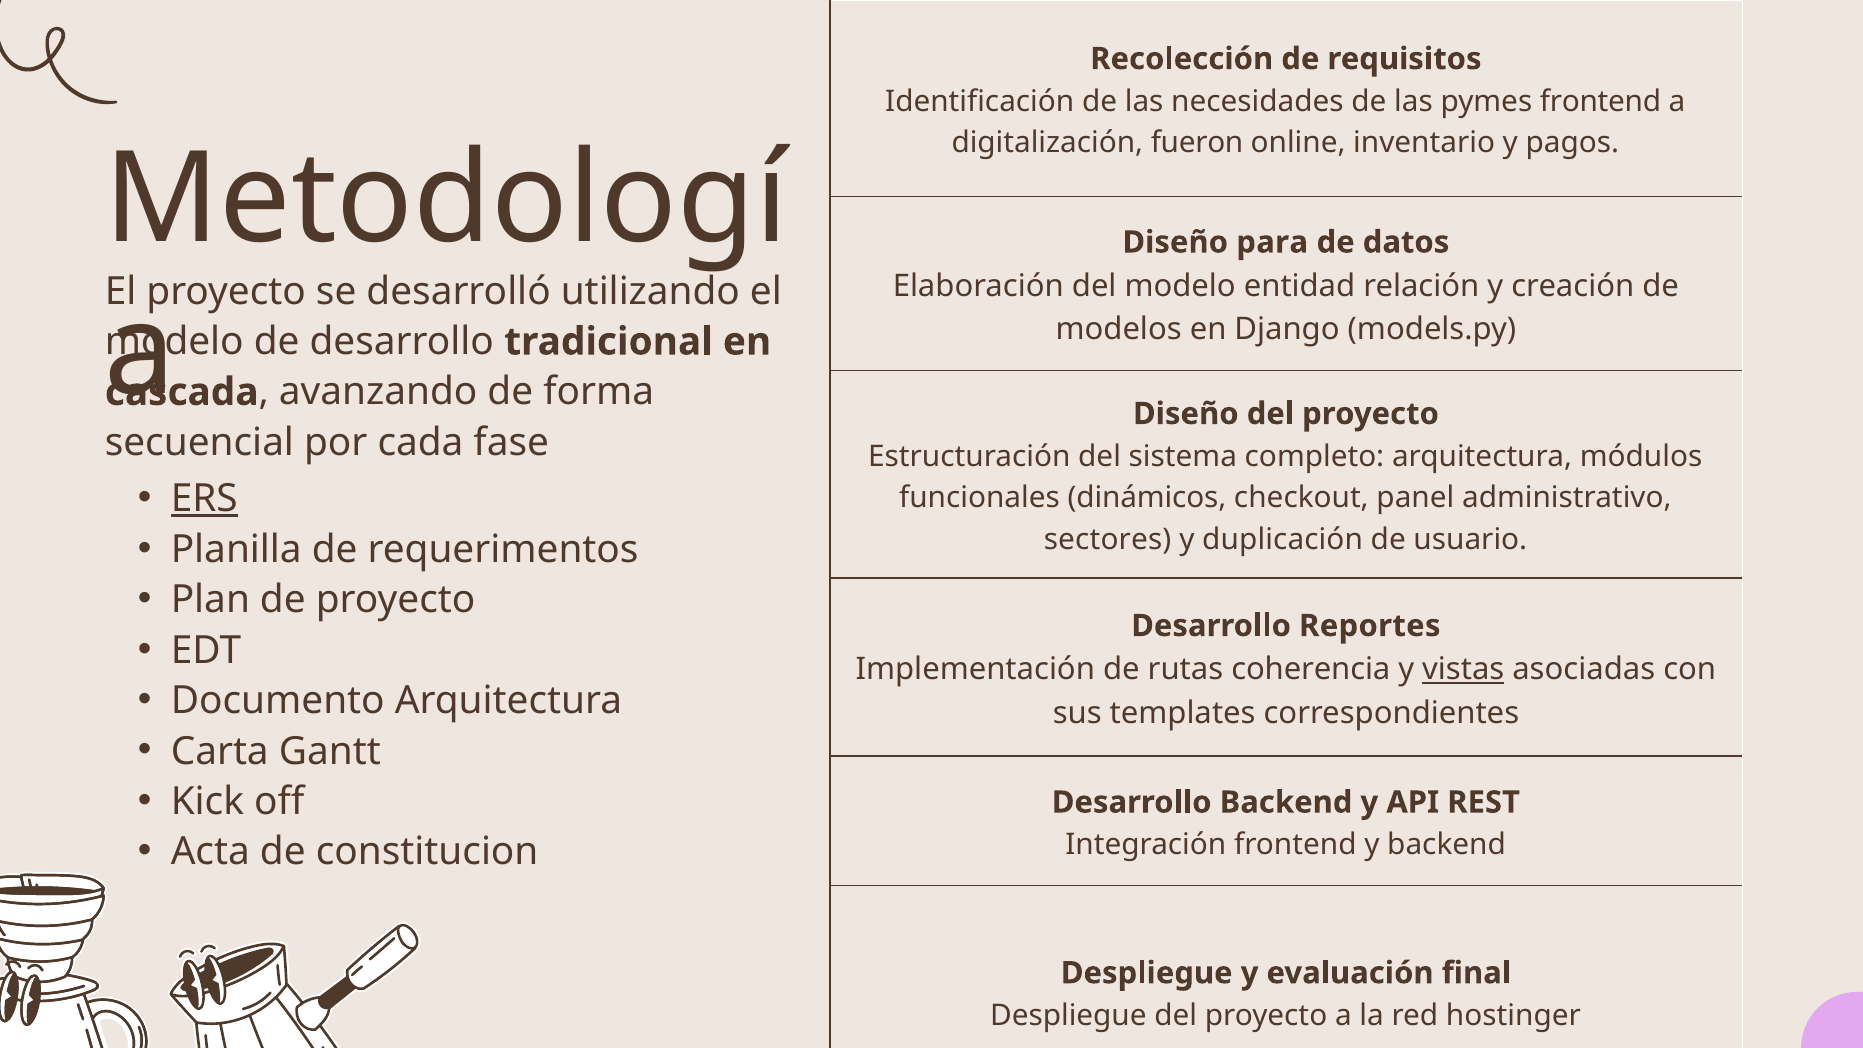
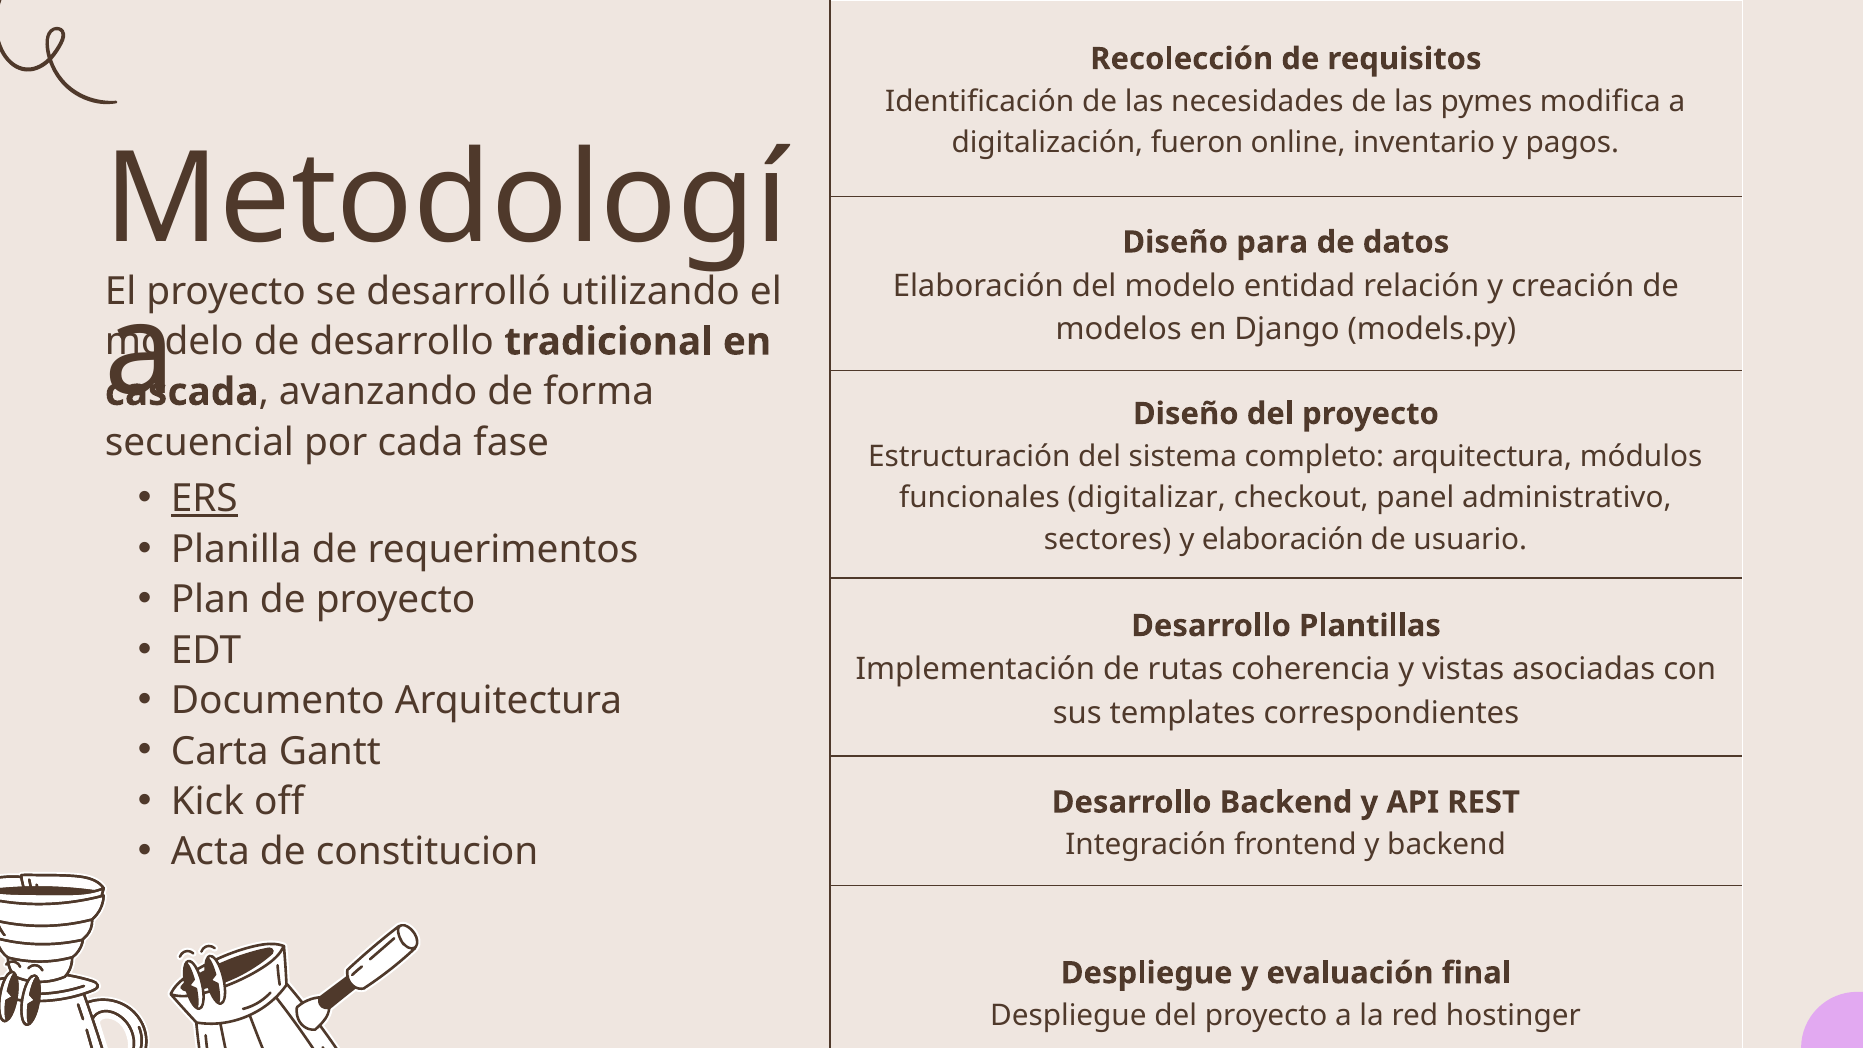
pymes frontend: frontend -> modifica
dinámicos: dinámicos -> digitalizar
y duplicación: duplicación -> elaboración
Reportes: Reportes -> Plantillas
vistas underline: present -> none
